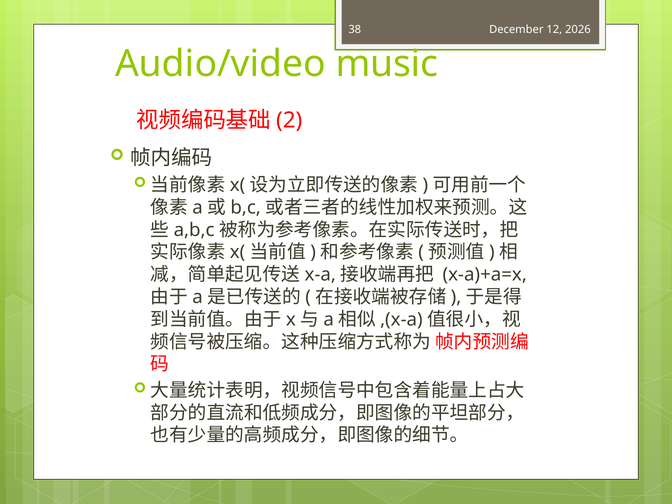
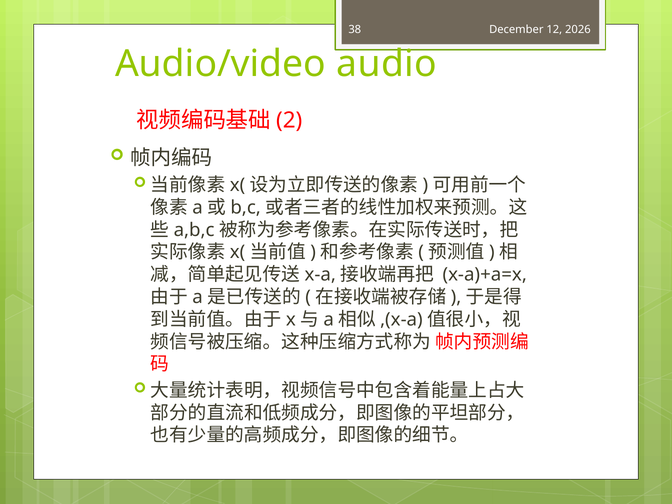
music: music -> audio
